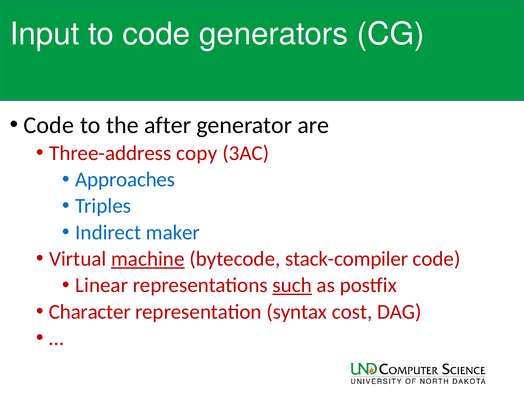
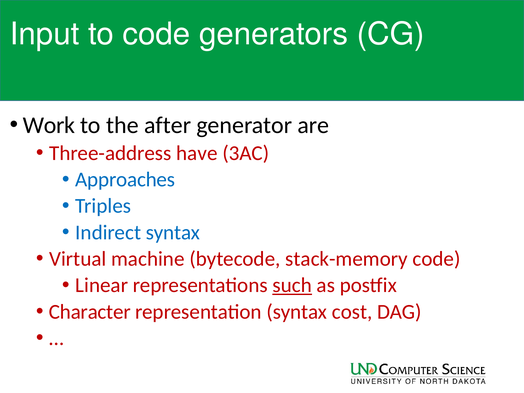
Code at (49, 125): Code -> Work
copy: copy -> have
Indirect maker: maker -> syntax
machine underline: present -> none
stack-compiler: stack-compiler -> stack-memory
